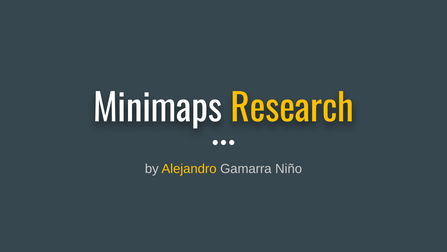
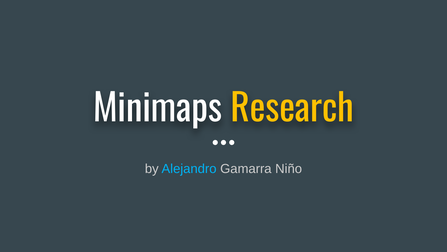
Alejandro colour: yellow -> light blue
